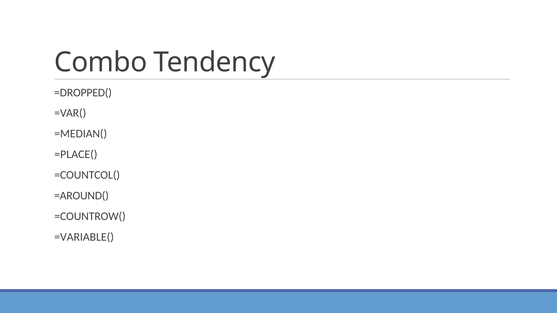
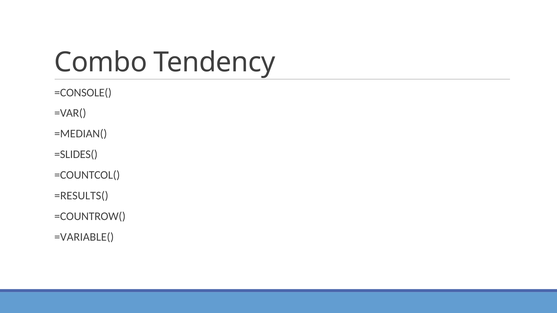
=DROPPED(: =DROPPED( -> =CONSOLE(
=PLACE(: =PLACE( -> =SLIDES(
=AROUND(: =AROUND( -> =RESULTS(
